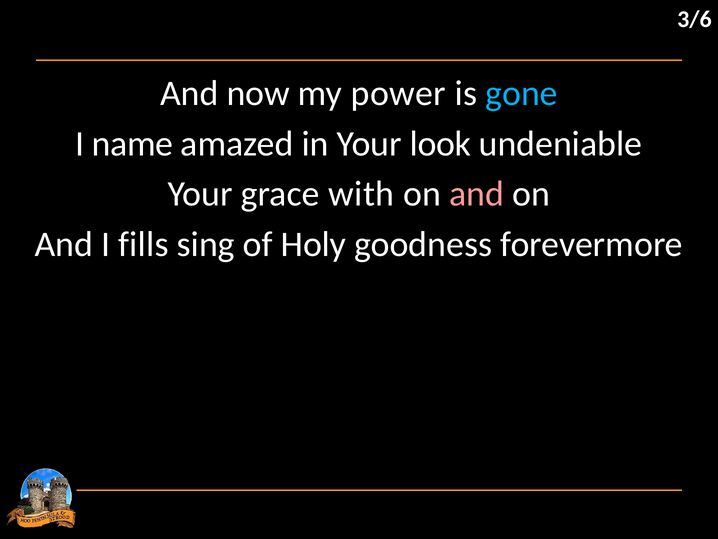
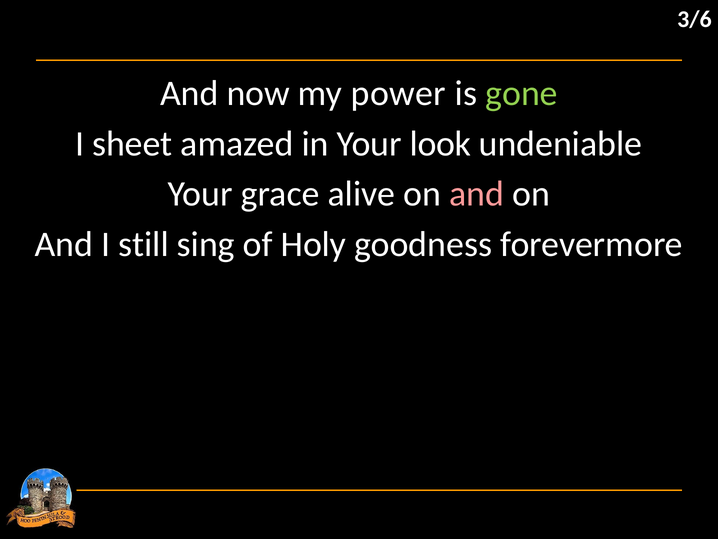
gone colour: light blue -> light green
name: name -> sheet
with: with -> alive
fills: fills -> still
